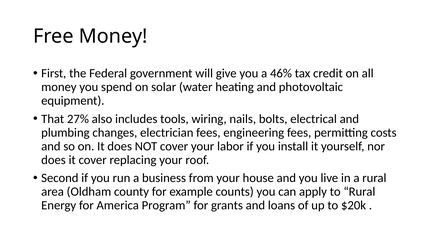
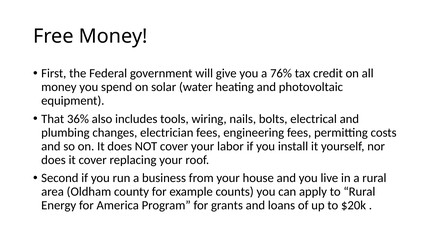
46%: 46% -> 76%
27%: 27% -> 36%
